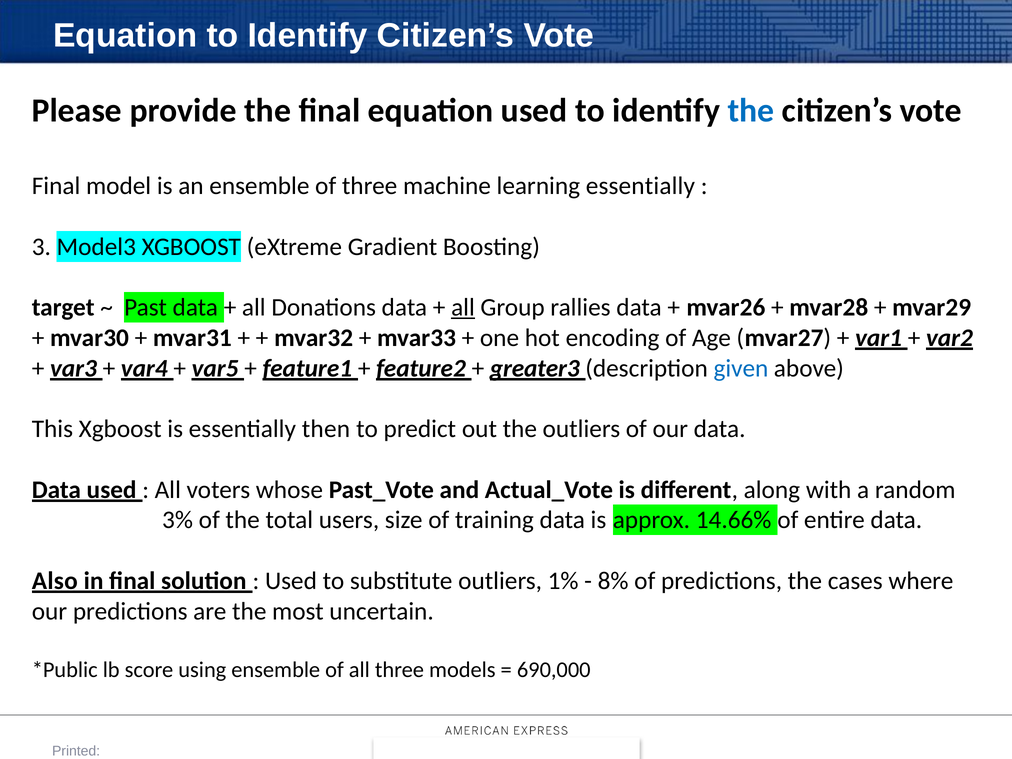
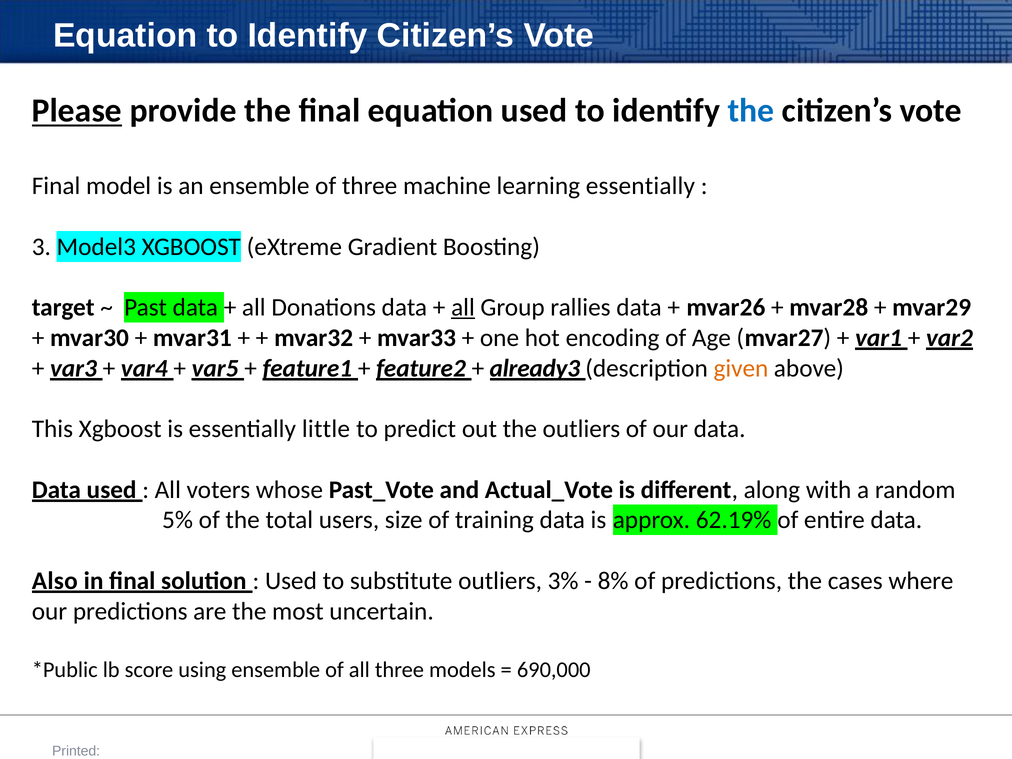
Please underline: none -> present
greater3: greater3 -> already3
given colour: blue -> orange
then: then -> little
3%: 3% -> 5%
14.66%: 14.66% -> 62.19%
1%: 1% -> 3%
